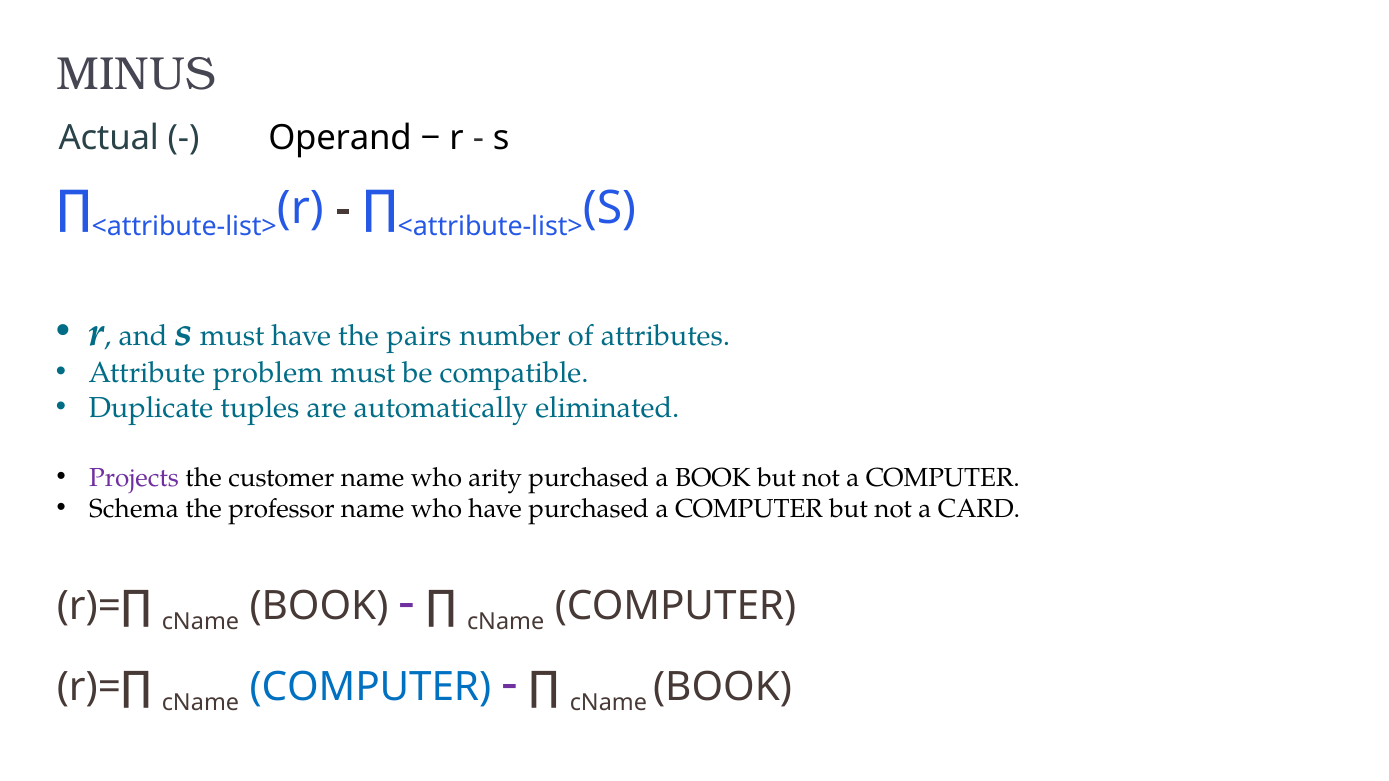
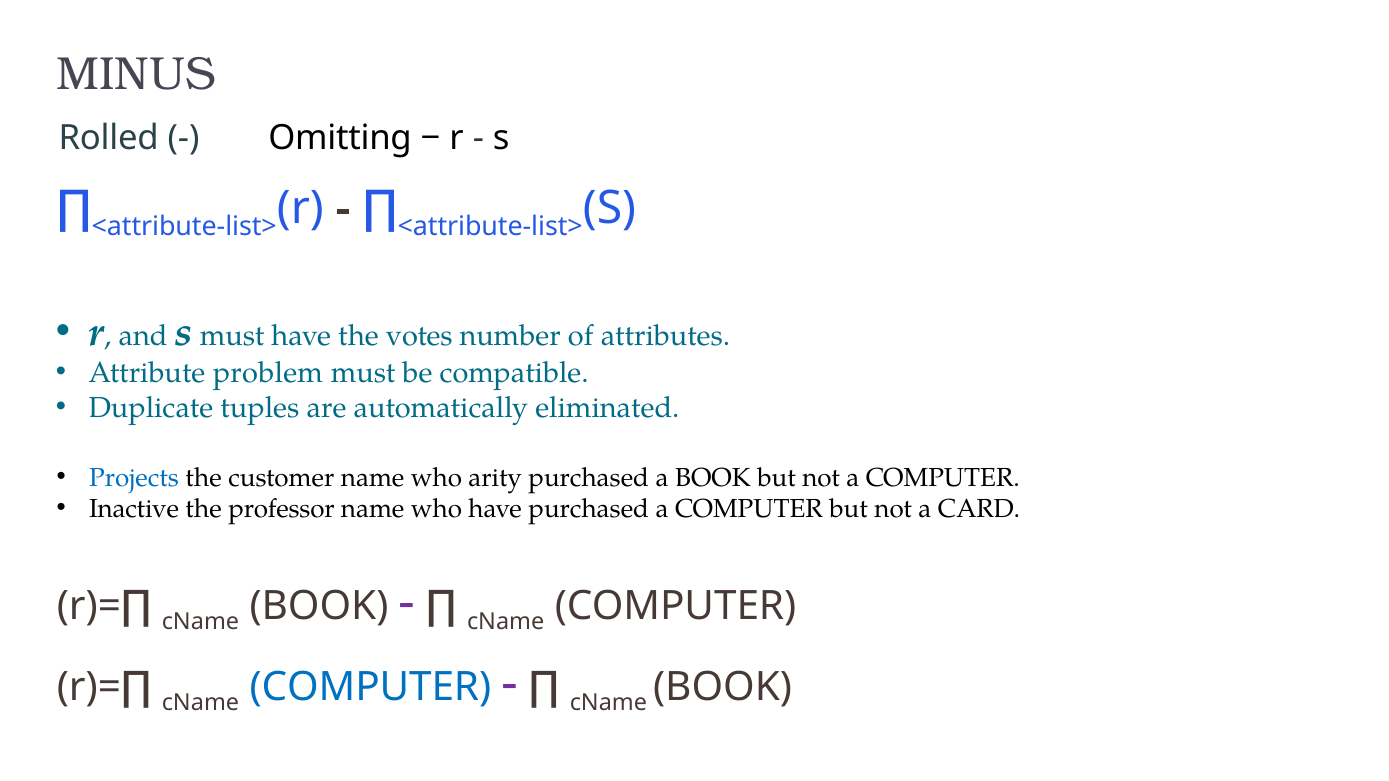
Actual: Actual -> Rolled
Operand: Operand -> Omitting
pairs: pairs -> votes
Projects colour: purple -> blue
Schema: Schema -> Inactive
